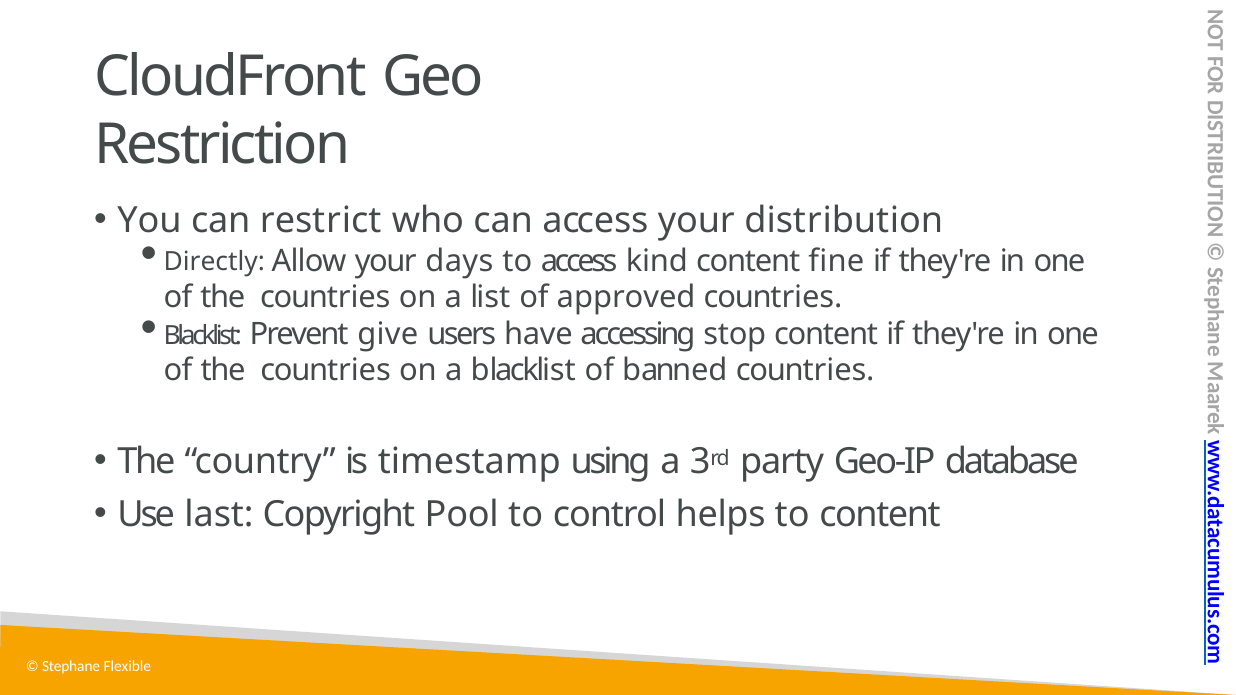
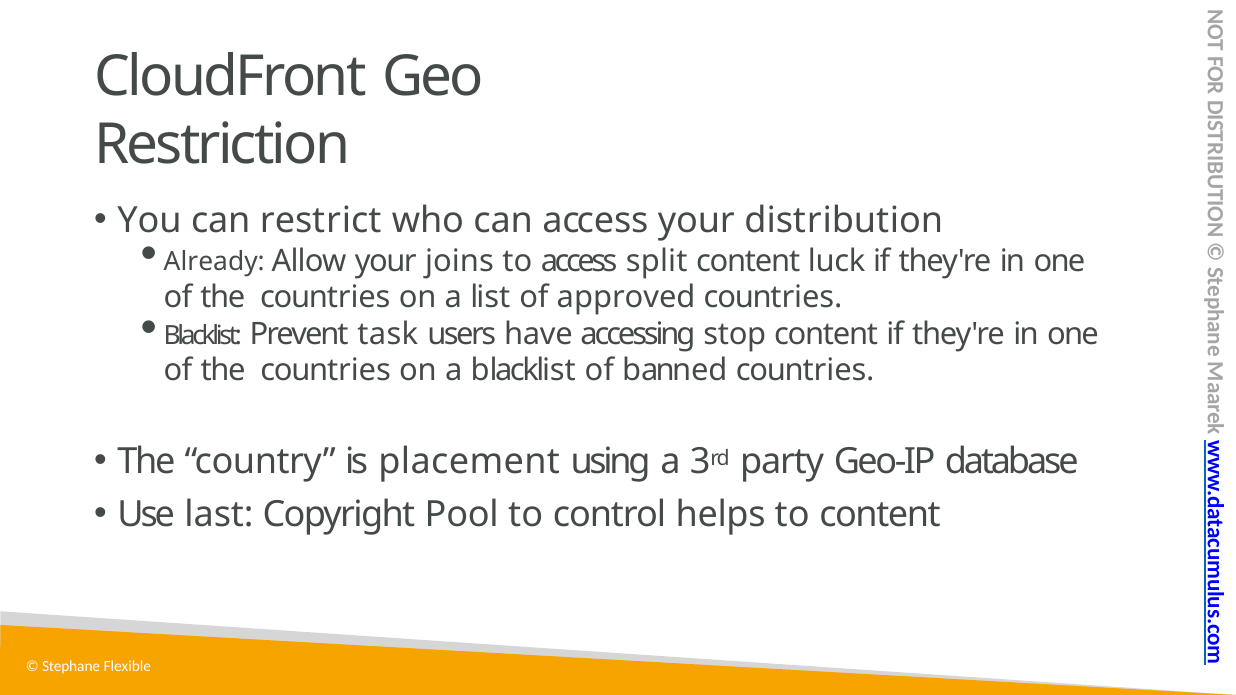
Directly: Directly -> Already
days: days -> joins
kind: kind -> split
fine: fine -> luck
give: give -> task
timestamp: timestamp -> placement
